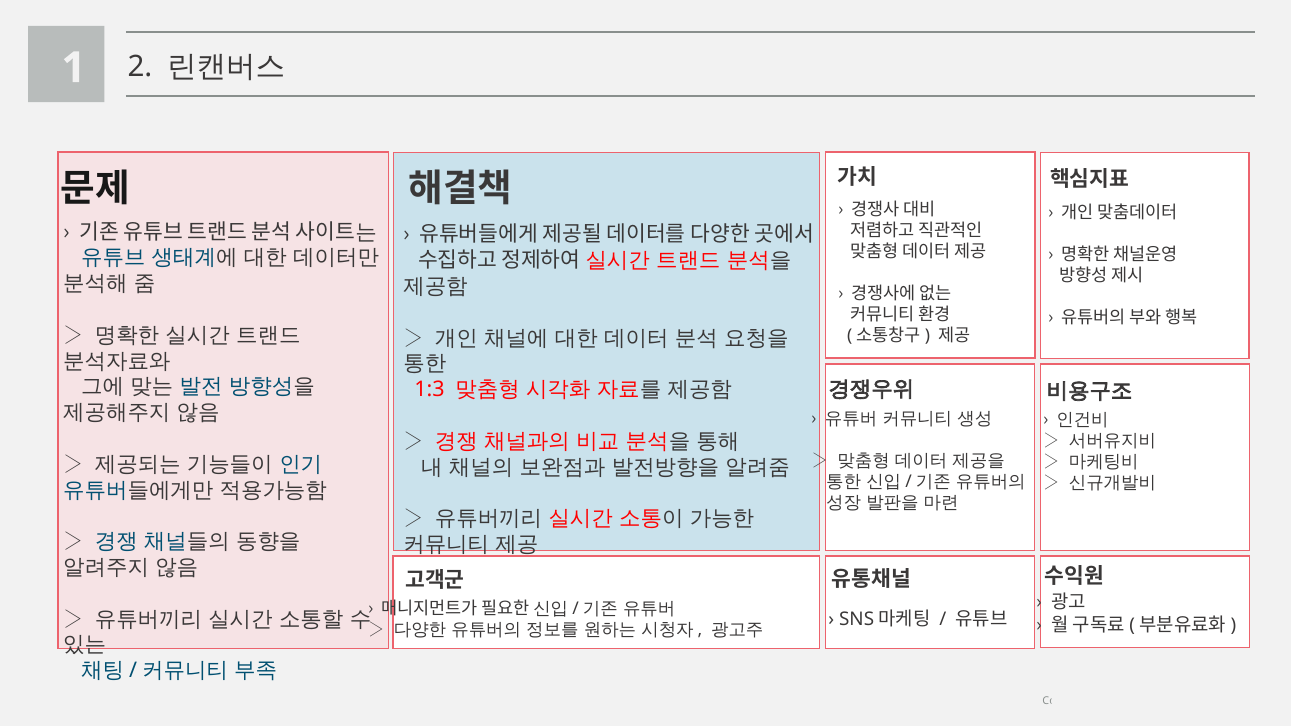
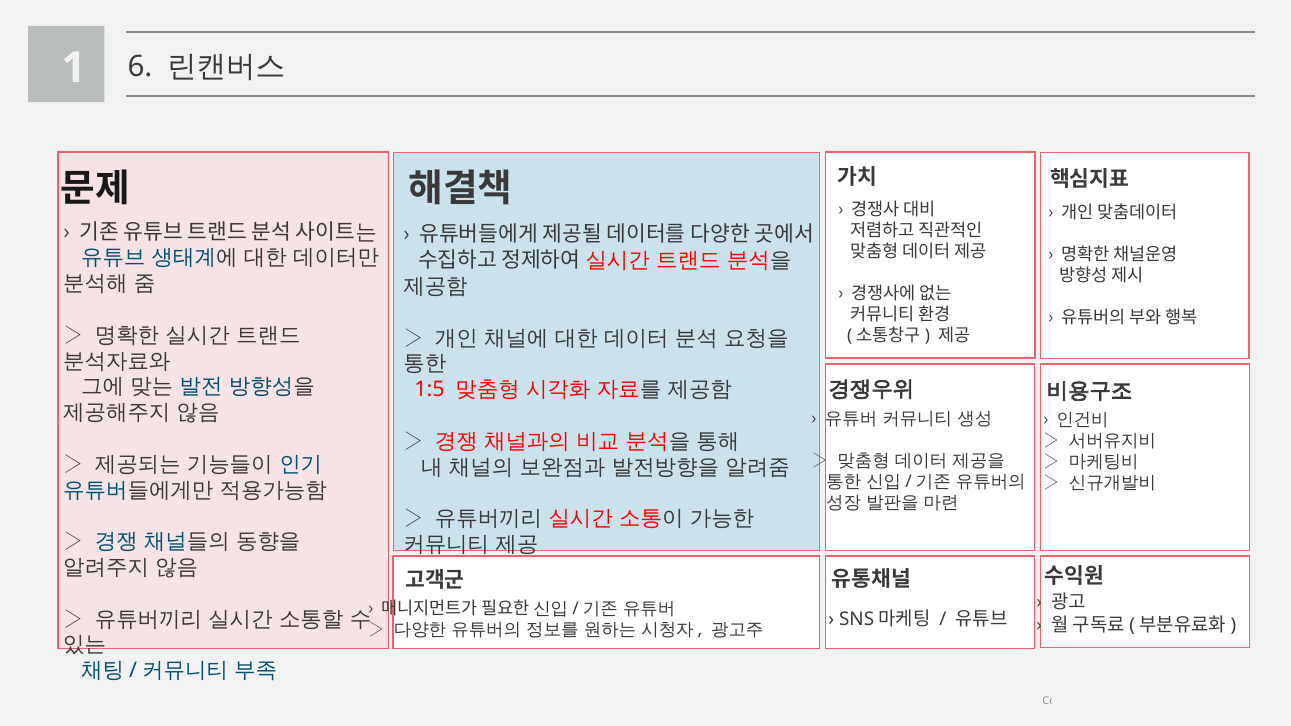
2: 2 -> 6
1:3: 1:3 -> 1:5
